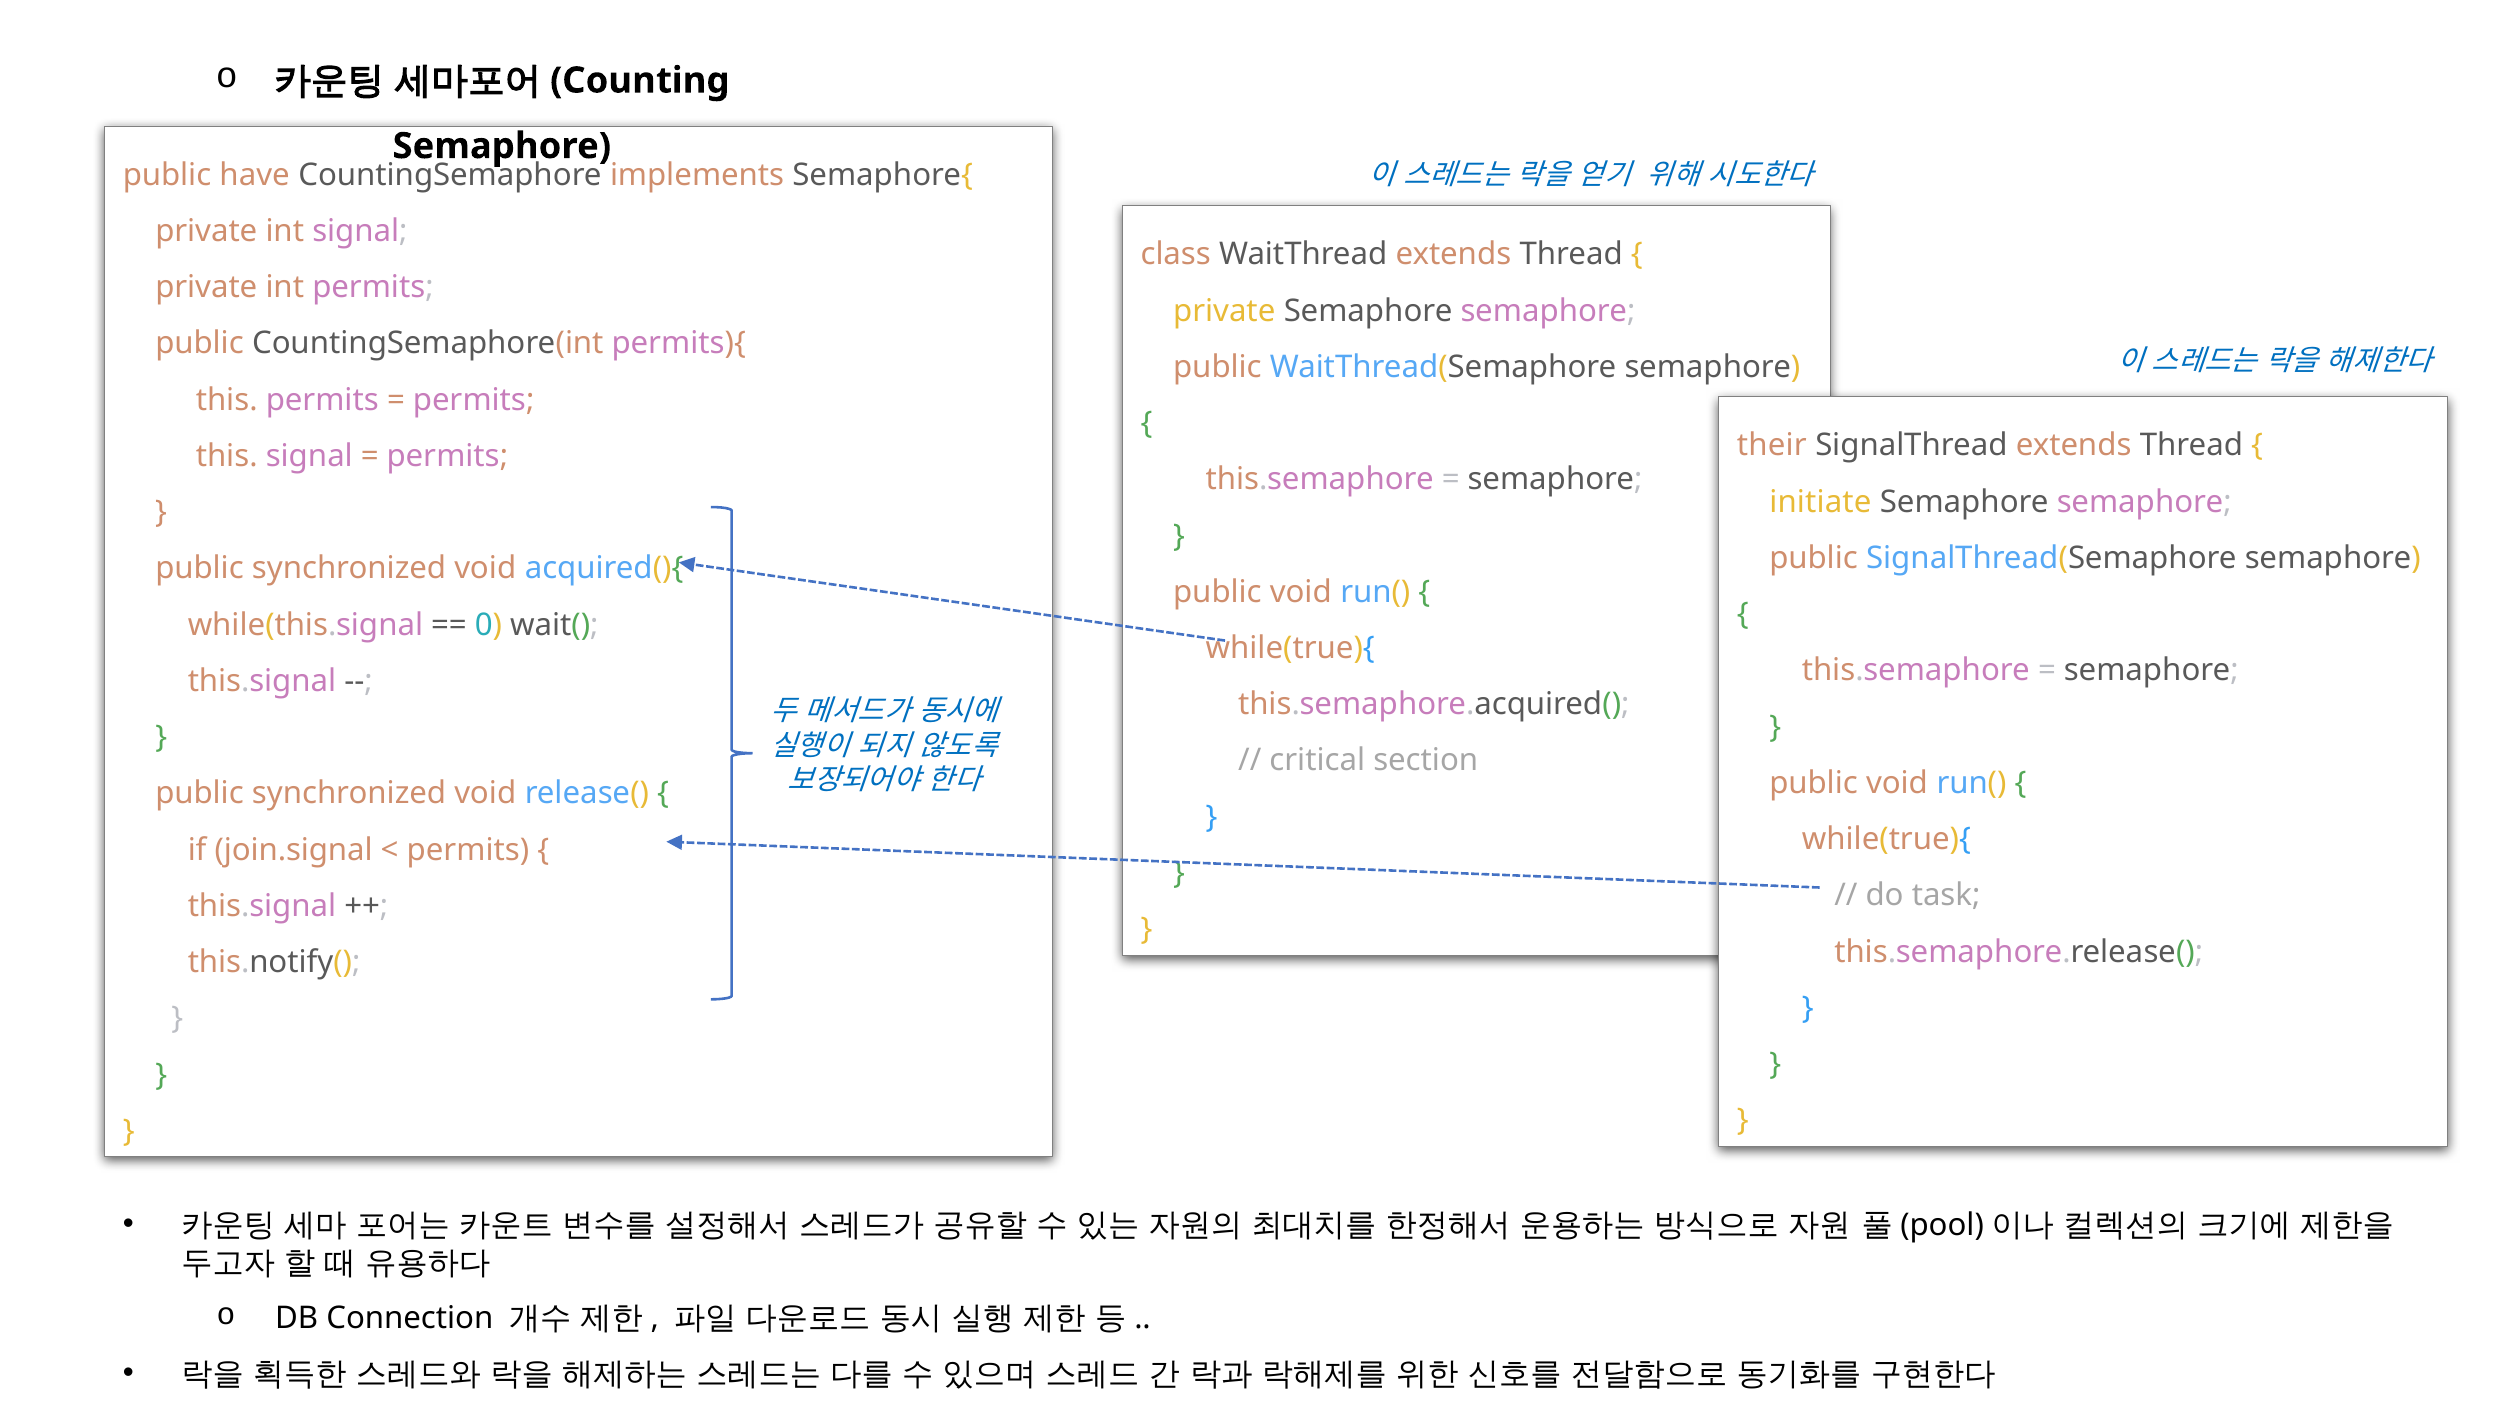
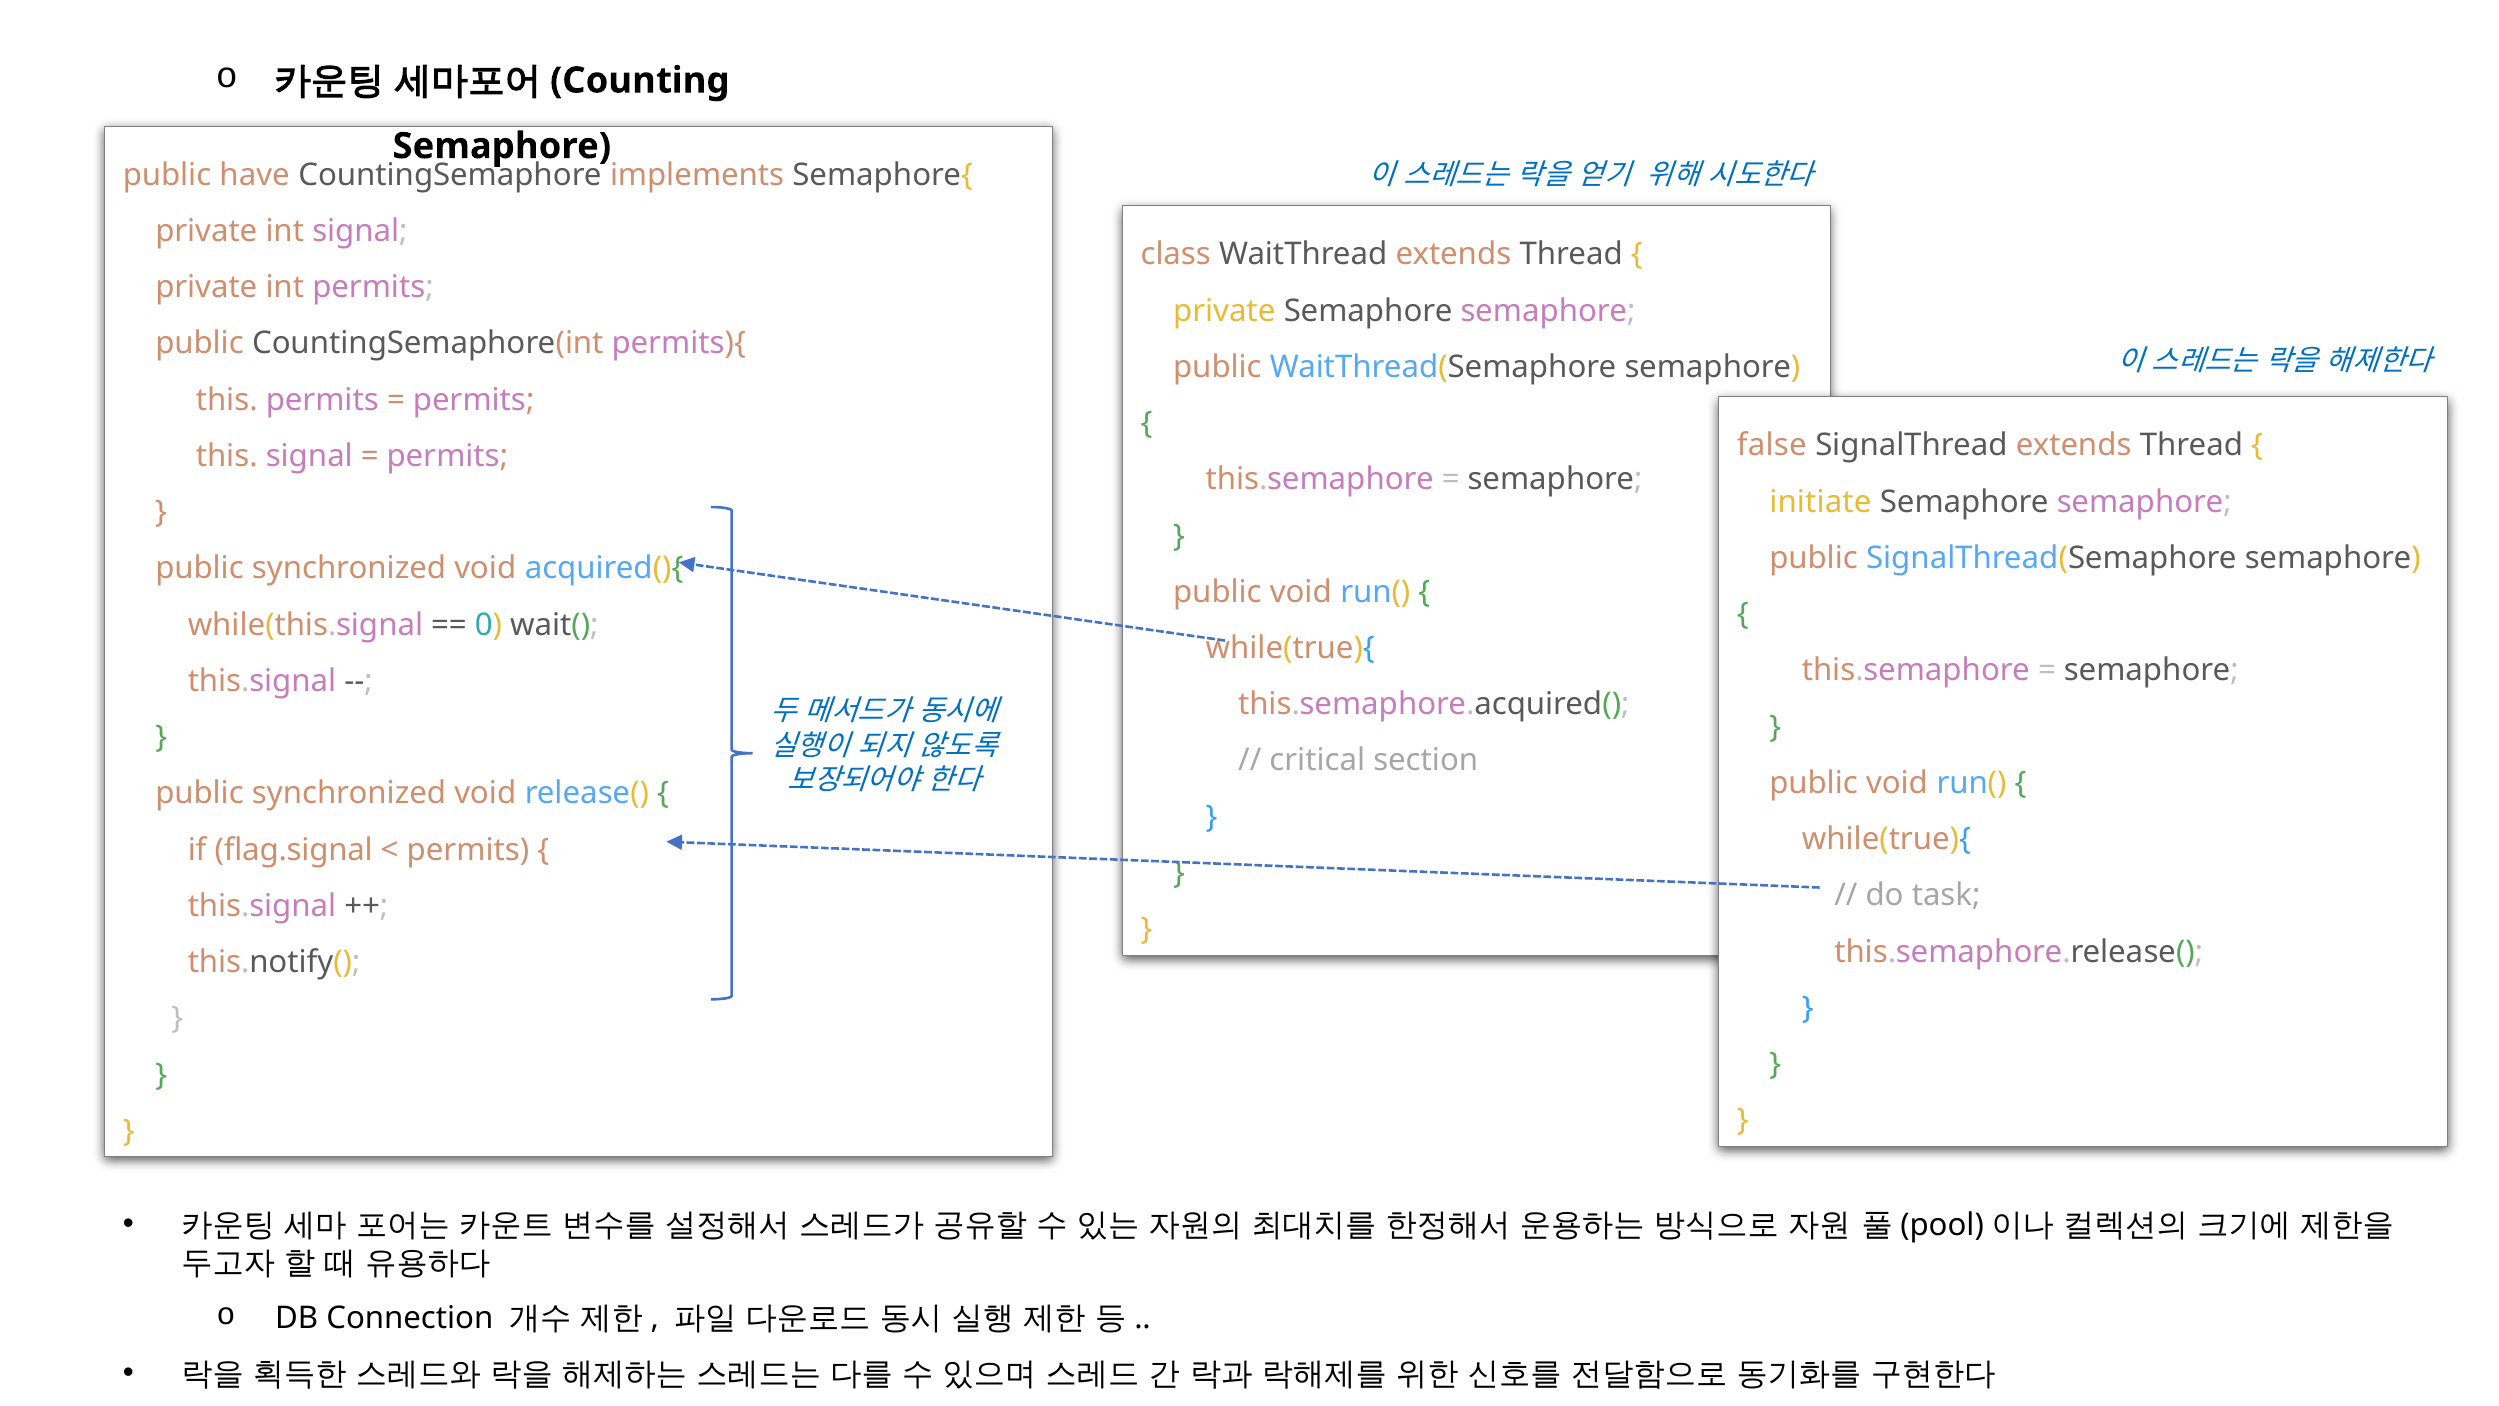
their: their -> false
join.signal: join.signal -> flag.signal
